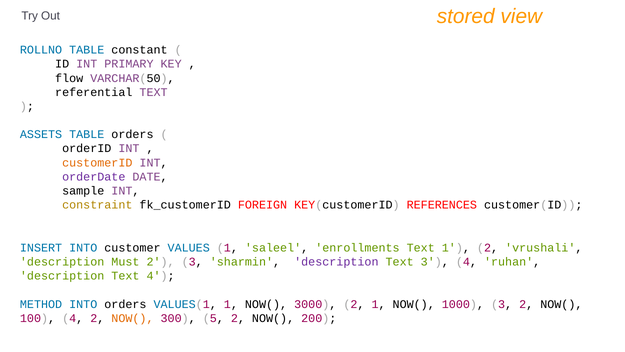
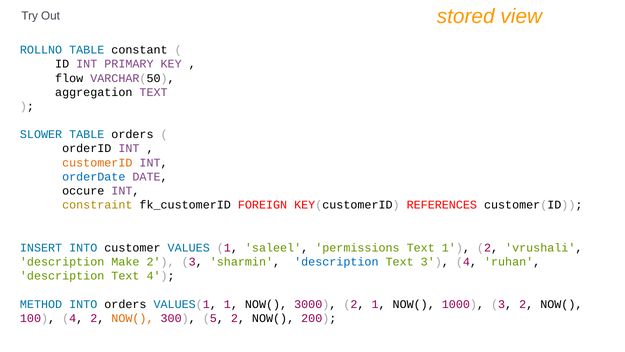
referential: referential -> aggregation
ASSETS: ASSETS -> SLOWER
orderDate colour: purple -> blue
sample: sample -> occure
enrollments: enrollments -> permissions
Must: Must -> Make
description at (336, 262) colour: purple -> blue
